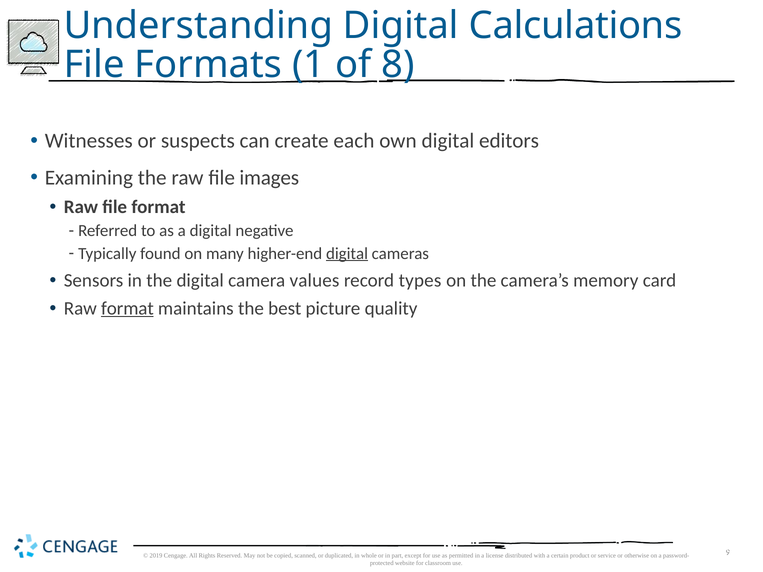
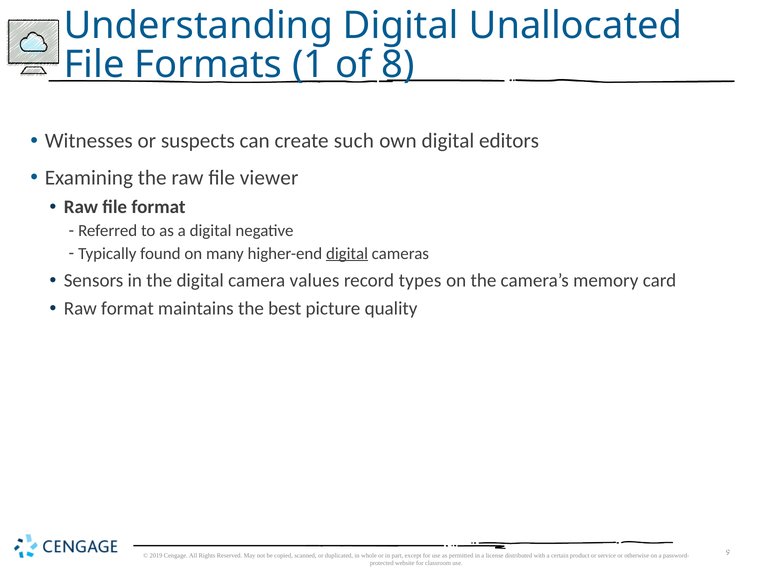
Calculations: Calculations -> Unallocated
each: each -> such
images: images -> viewer
format at (127, 309) underline: present -> none
